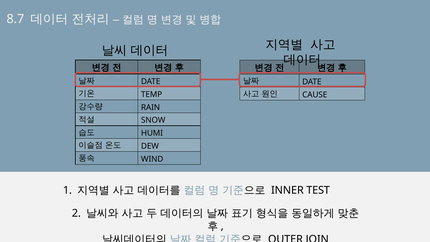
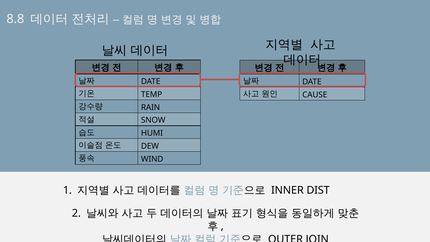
8.7: 8.7 -> 8.8
TEST: TEST -> DIST
